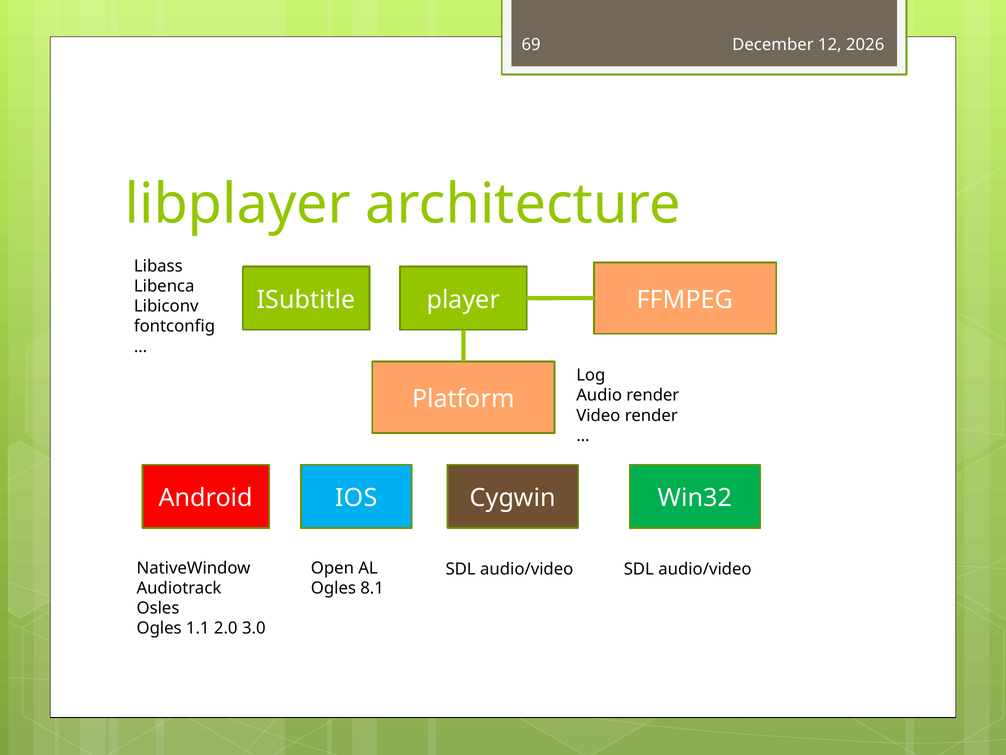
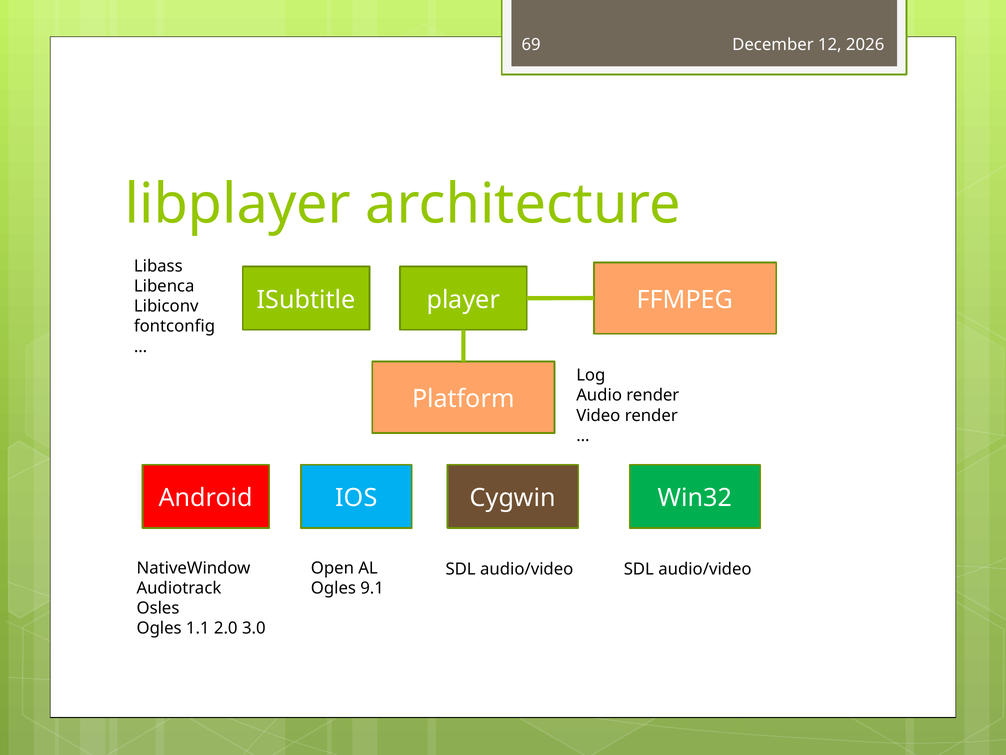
8.1: 8.1 -> 9.1
